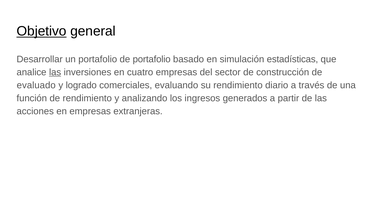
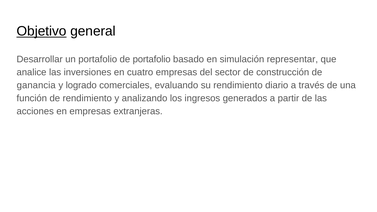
estadísticas: estadísticas -> representar
las at (55, 72) underline: present -> none
evaluado: evaluado -> ganancia
